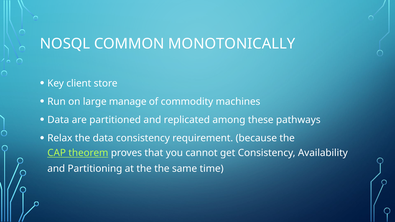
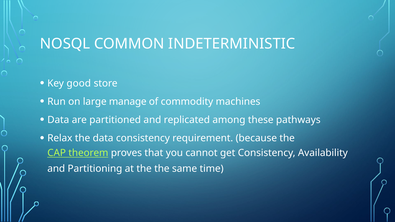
MONOTONICALLY: MONOTONICALLY -> INDETERMINISTIC
client: client -> good
